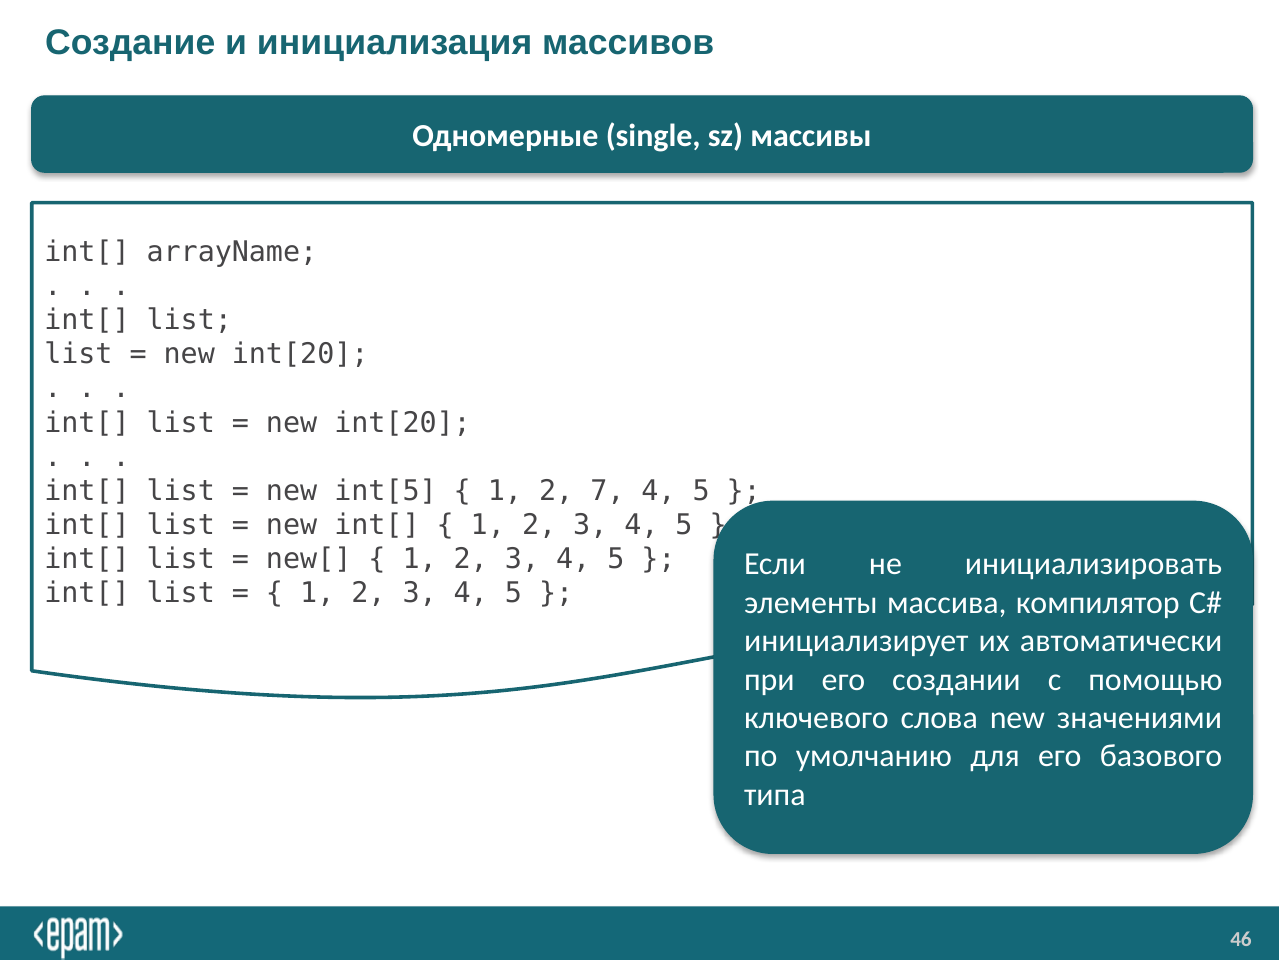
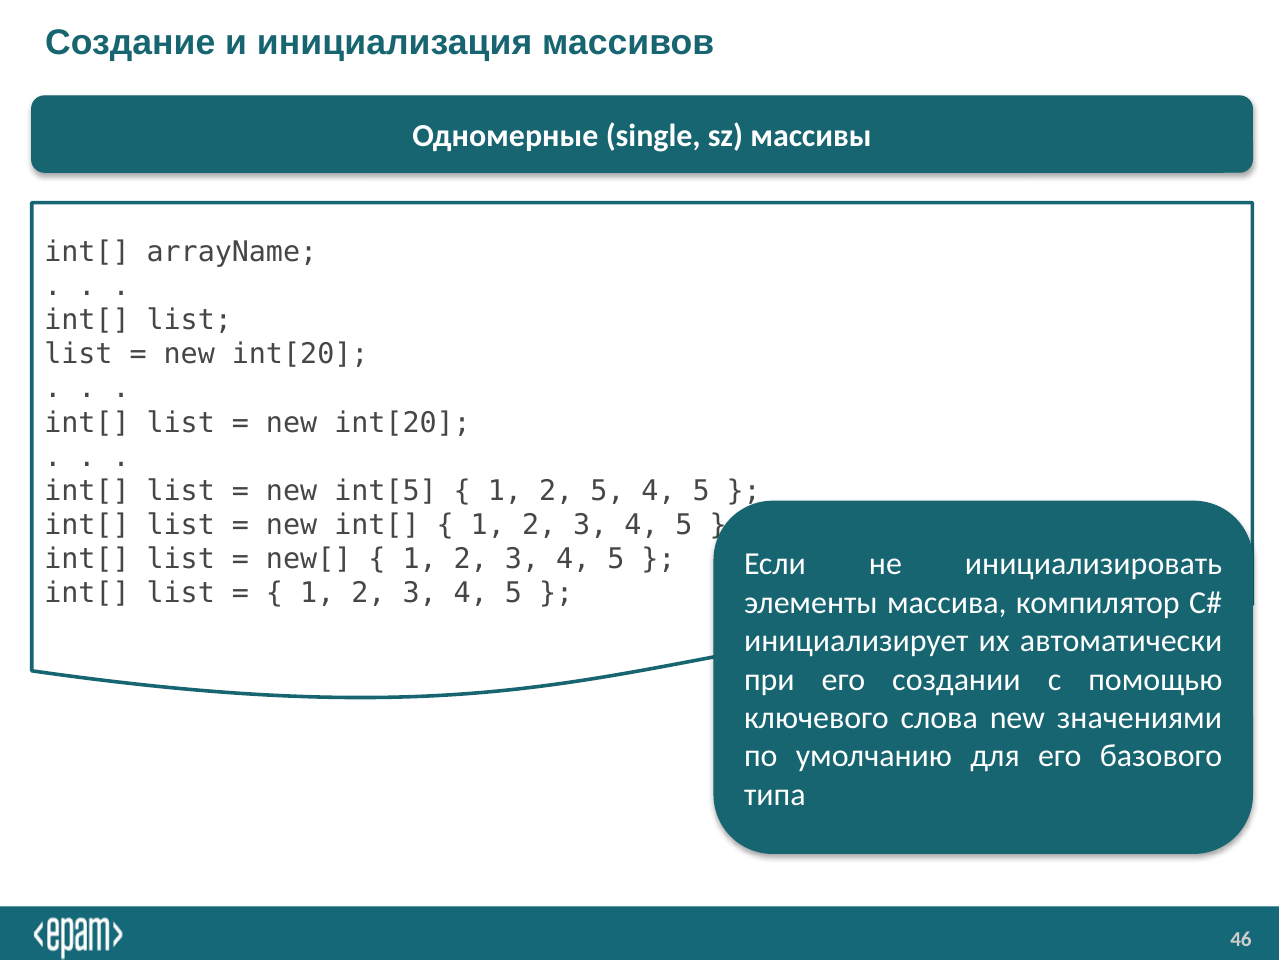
2 7: 7 -> 5
